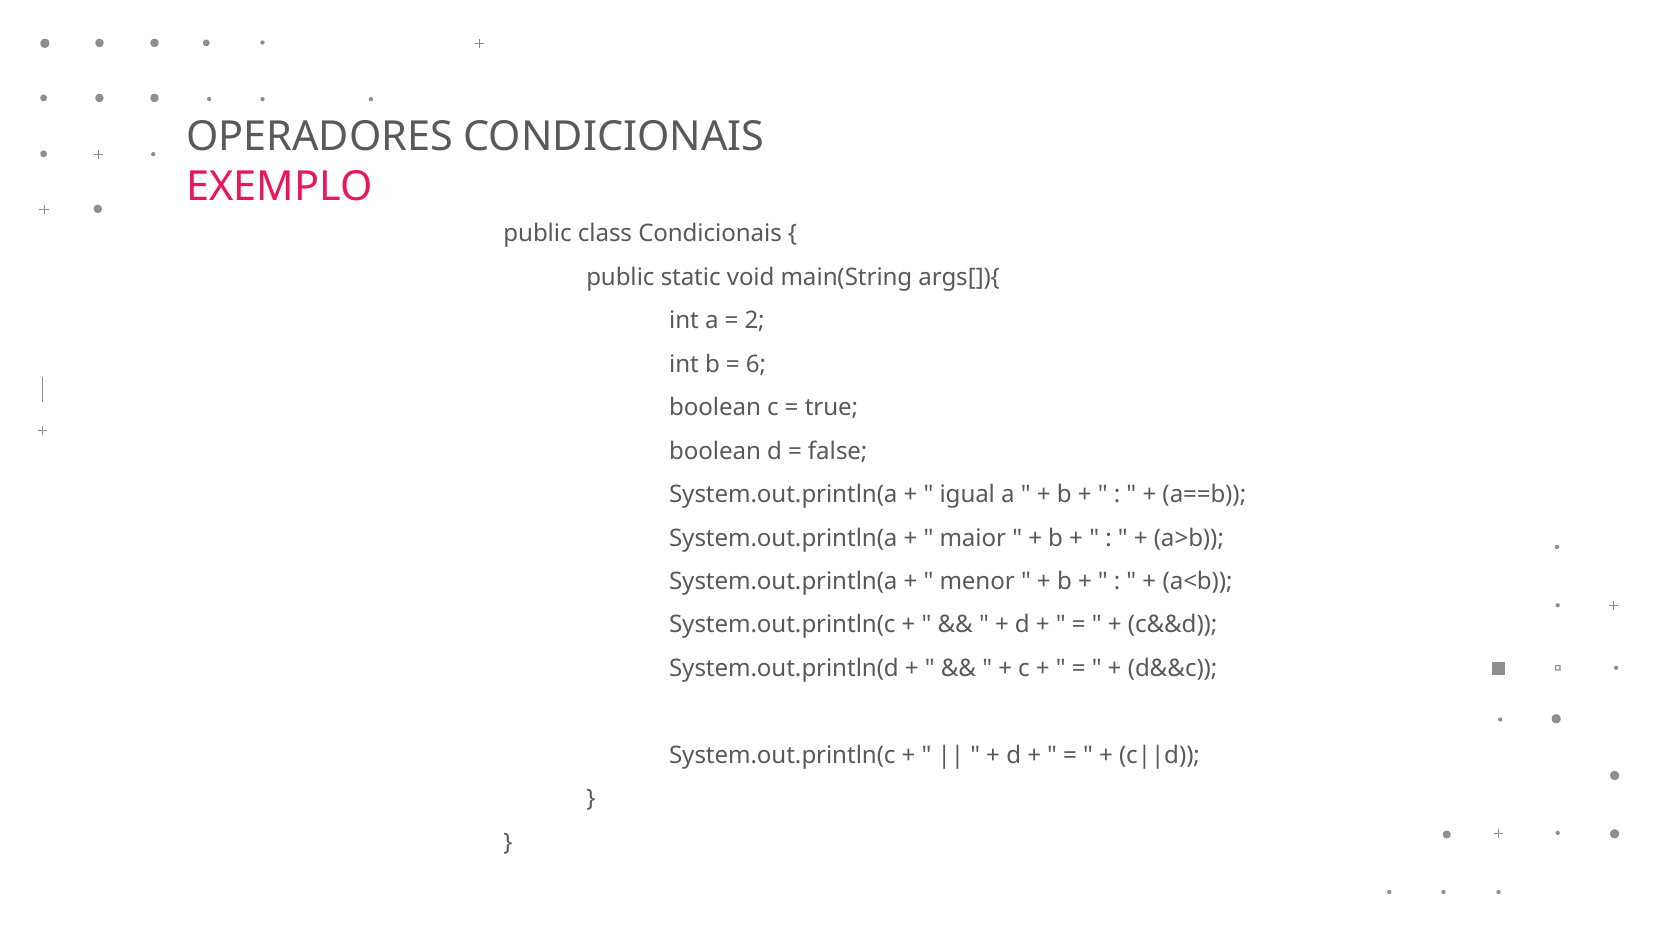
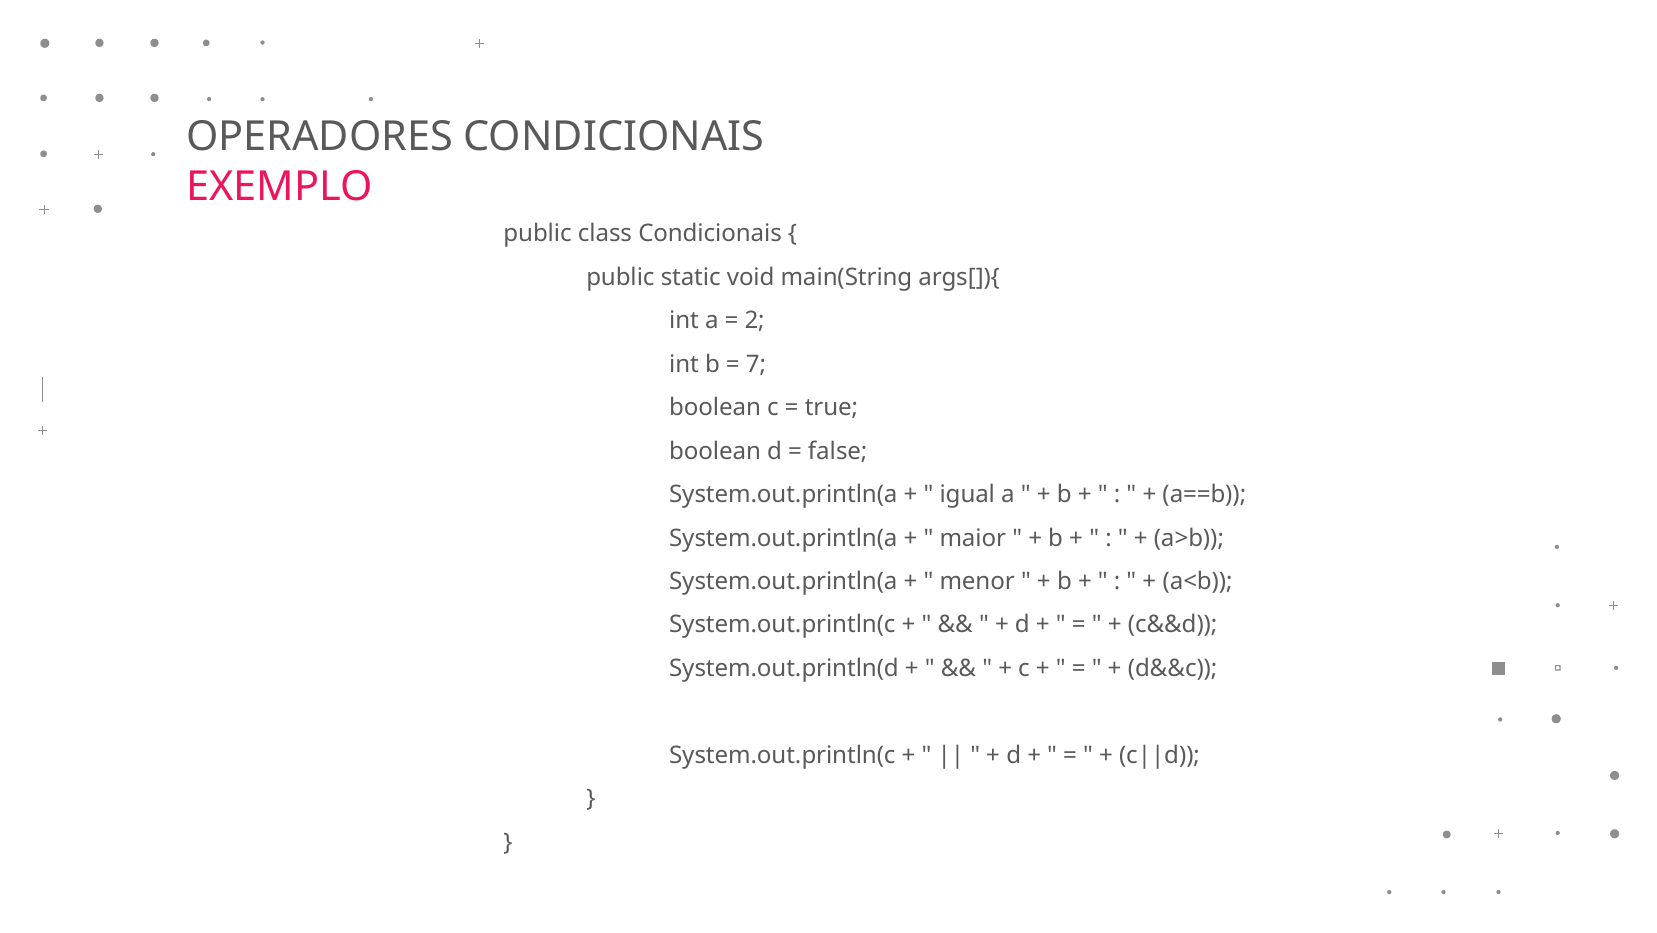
6: 6 -> 7
